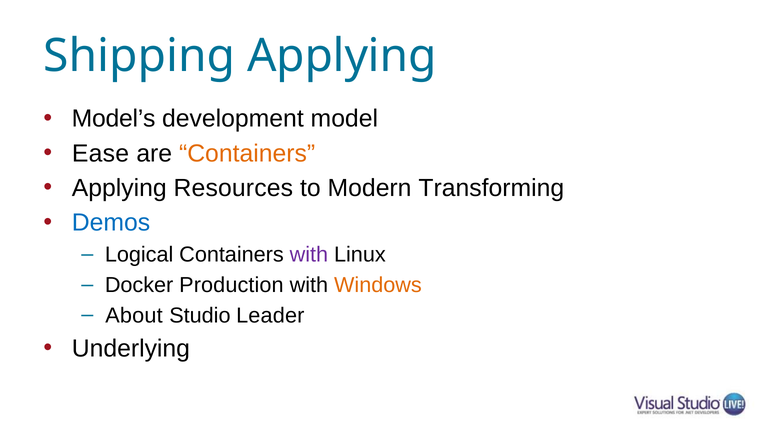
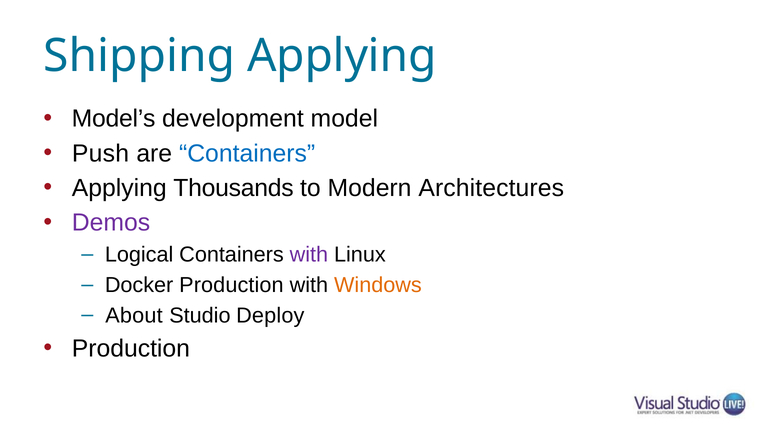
Ease: Ease -> Push
Containers at (247, 153) colour: orange -> blue
Resources: Resources -> Thousands
Transforming: Transforming -> Architectures
Demos colour: blue -> purple
Leader: Leader -> Deploy
Underlying at (131, 348): Underlying -> Production
